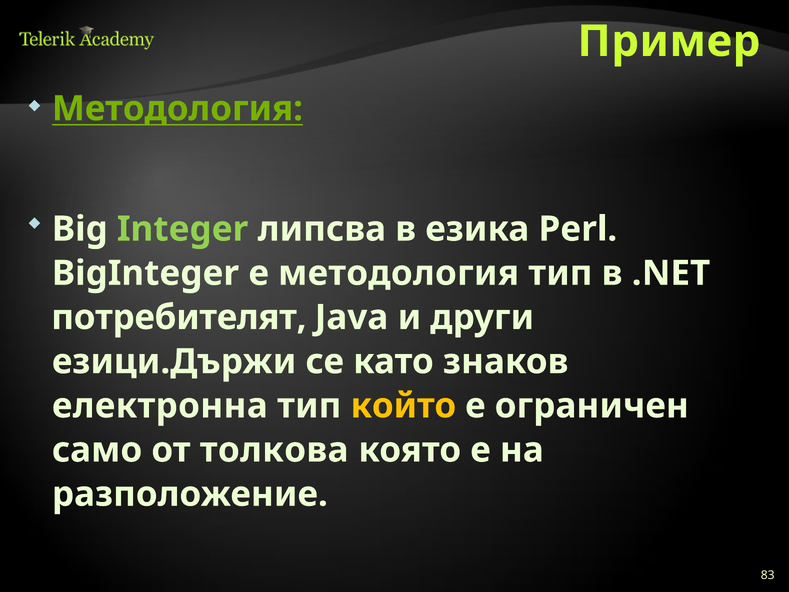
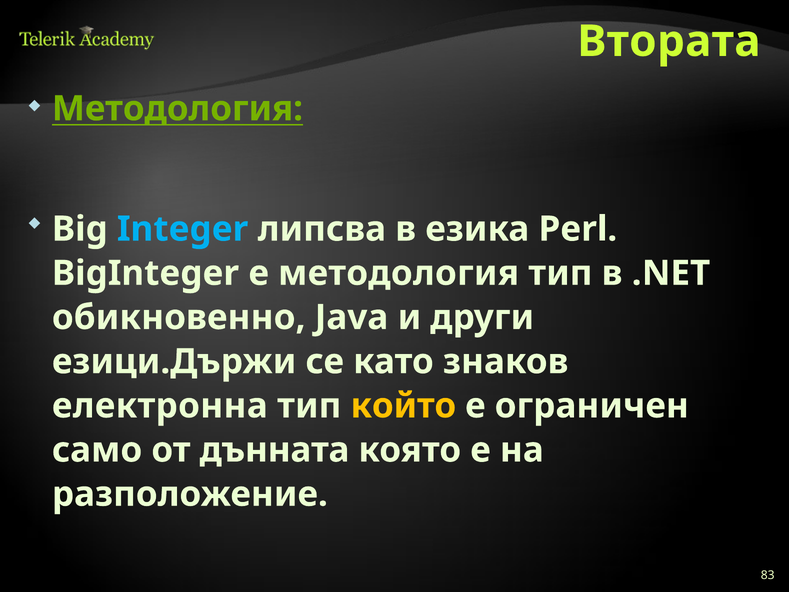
Пример: Пример -> Втората
Integer colour: light green -> light blue
потребителят: потребителят -> обикновенно
толкова: толкова -> дънната
